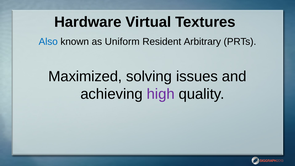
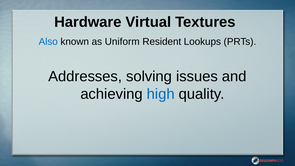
Arbitrary: Arbitrary -> Lookups
Maximized: Maximized -> Addresses
high colour: purple -> blue
